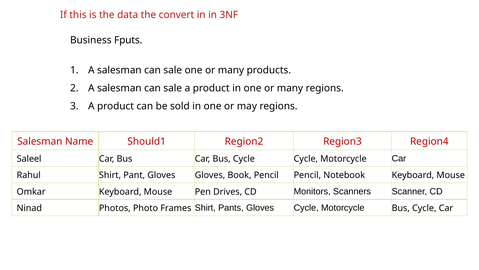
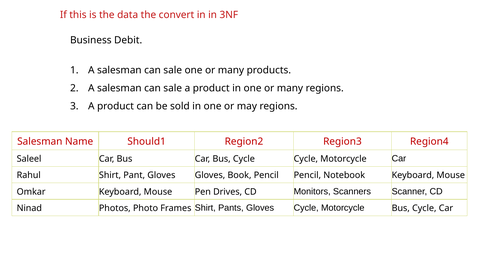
Fputs: Fputs -> Debit
